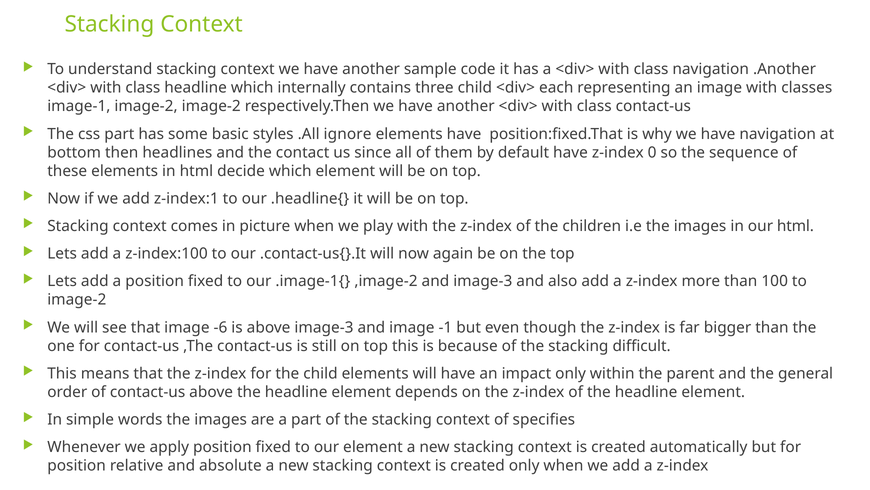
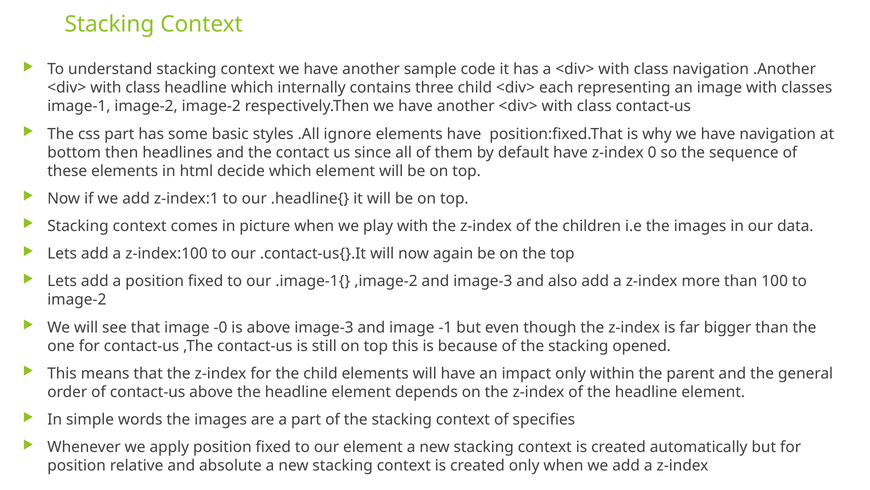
our html: html -> data
-6: -6 -> -0
difficult: difficult -> opened
